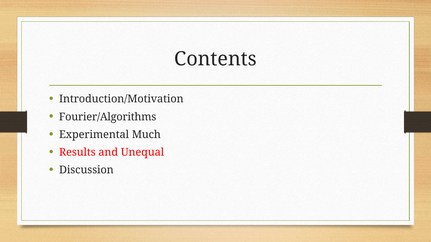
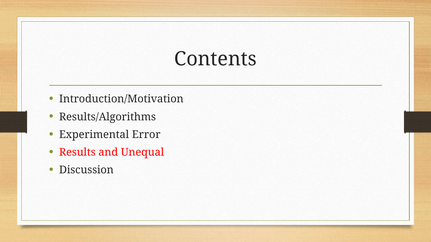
Fourier/Algorithms: Fourier/Algorithms -> Results/Algorithms
Much: Much -> Error
